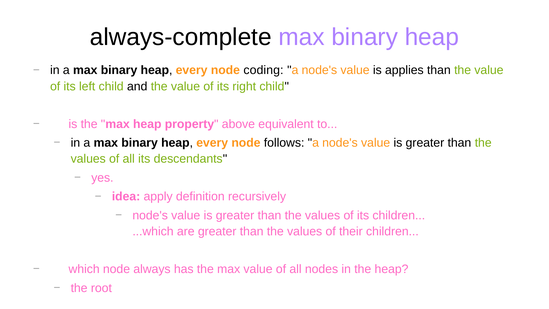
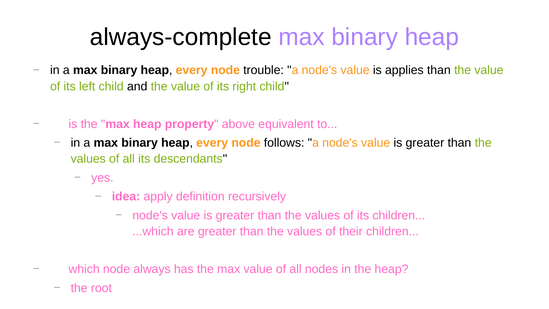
coding: coding -> trouble
